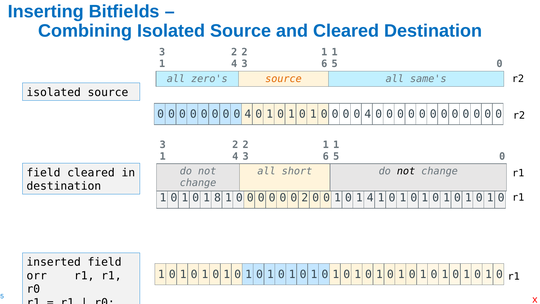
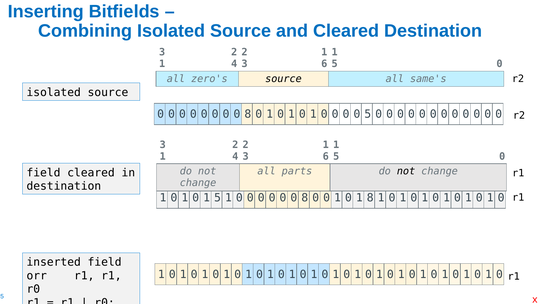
source at (283, 79) colour: orange -> black
4 at (248, 114): 4 -> 8
4 at (368, 114): 4 -> 5
short: short -> parts
0 1 8: 8 -> 5
2 at (305, 198): 2 -> 8
1 4: 4 -> 8
